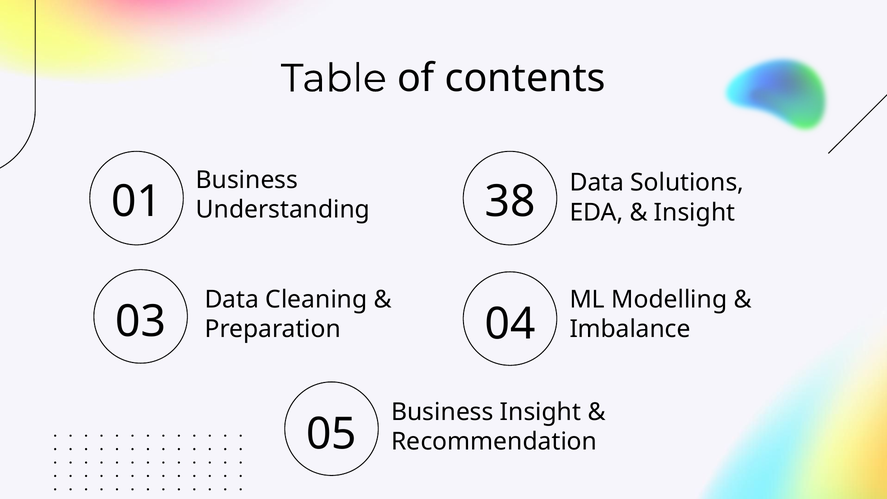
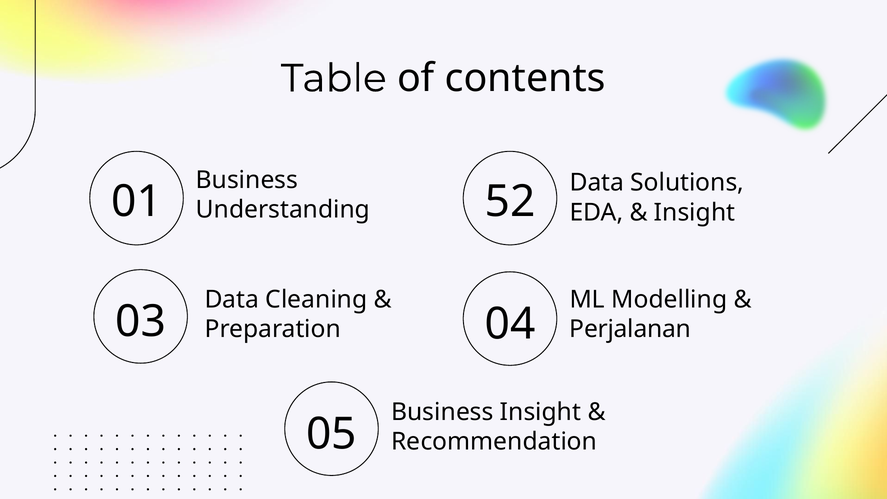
38: 38 -> 52
Imbalance: Imbalance -> Perjalanan
